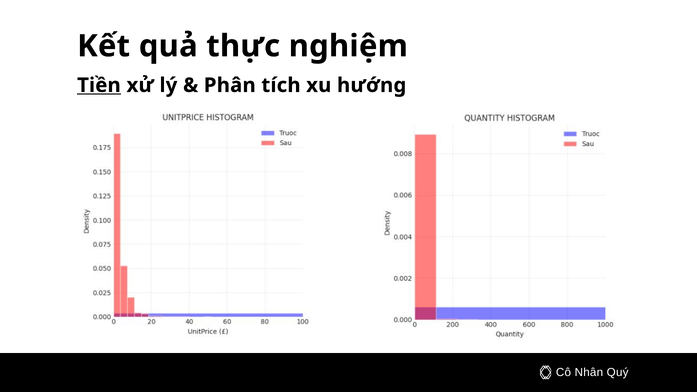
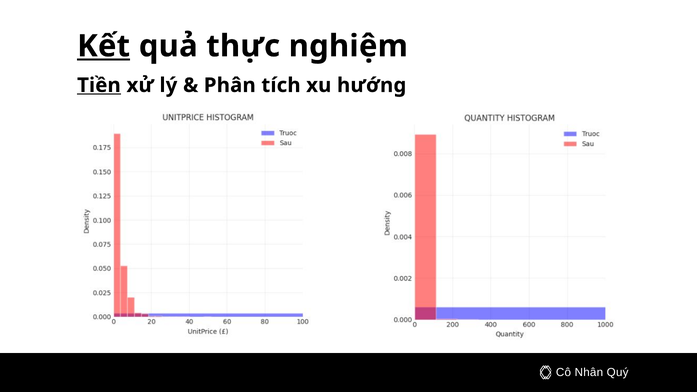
Kết underline: none -> present
